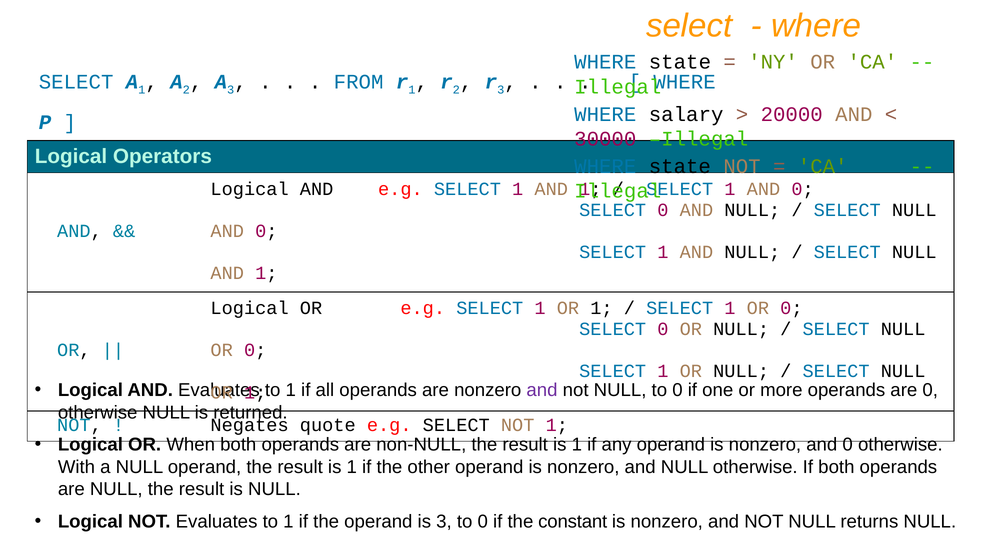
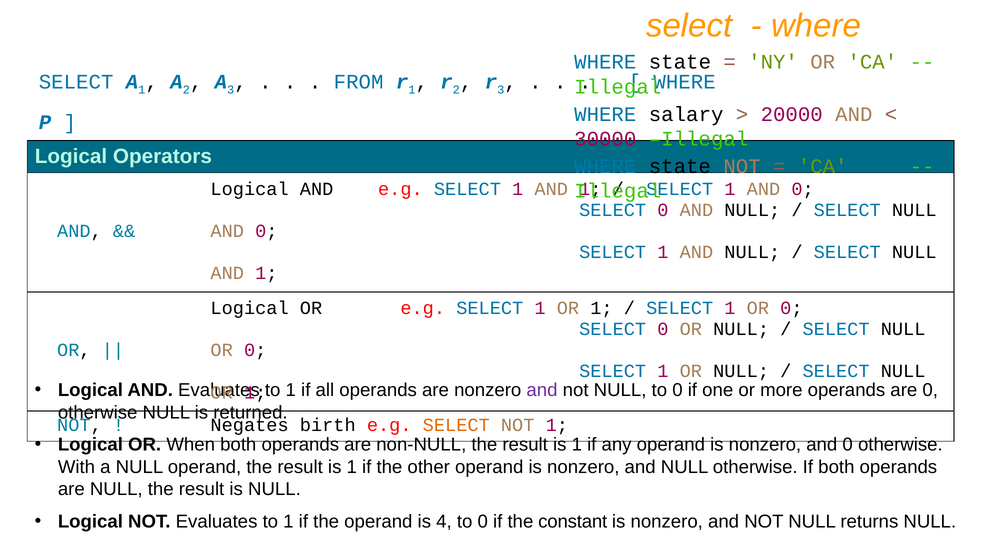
quote: quote -> birth
SELECT at (456, 425) colour: black -> orange
is 3: 3 -> 4
